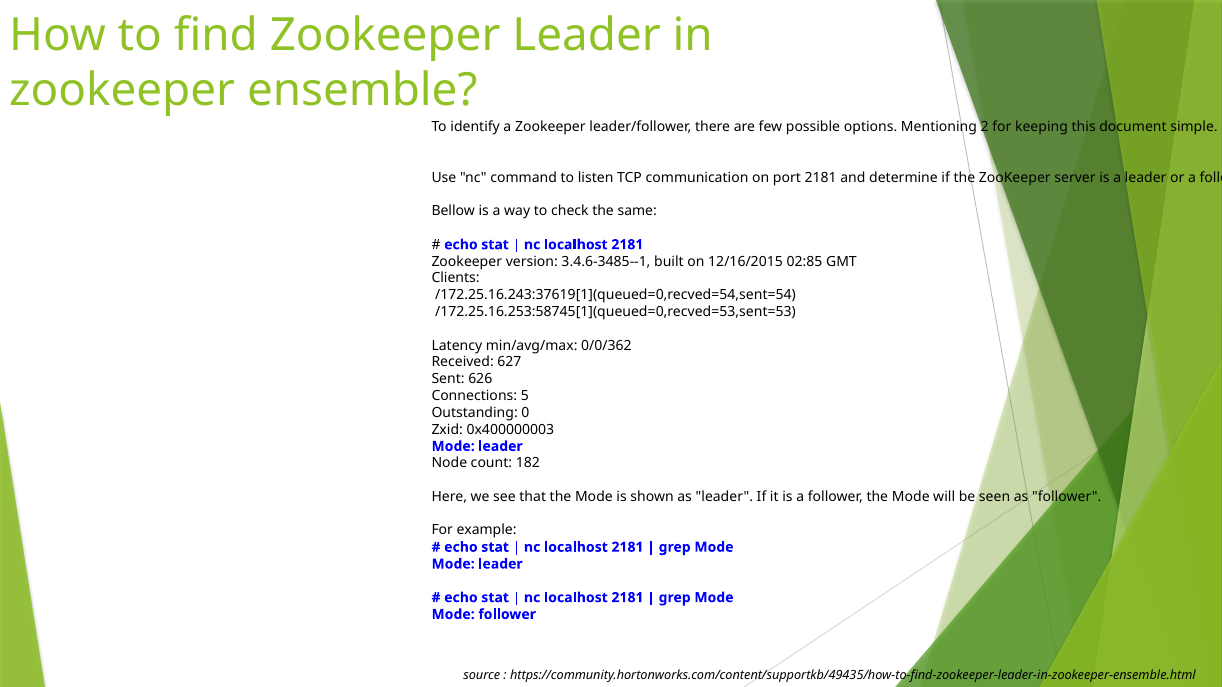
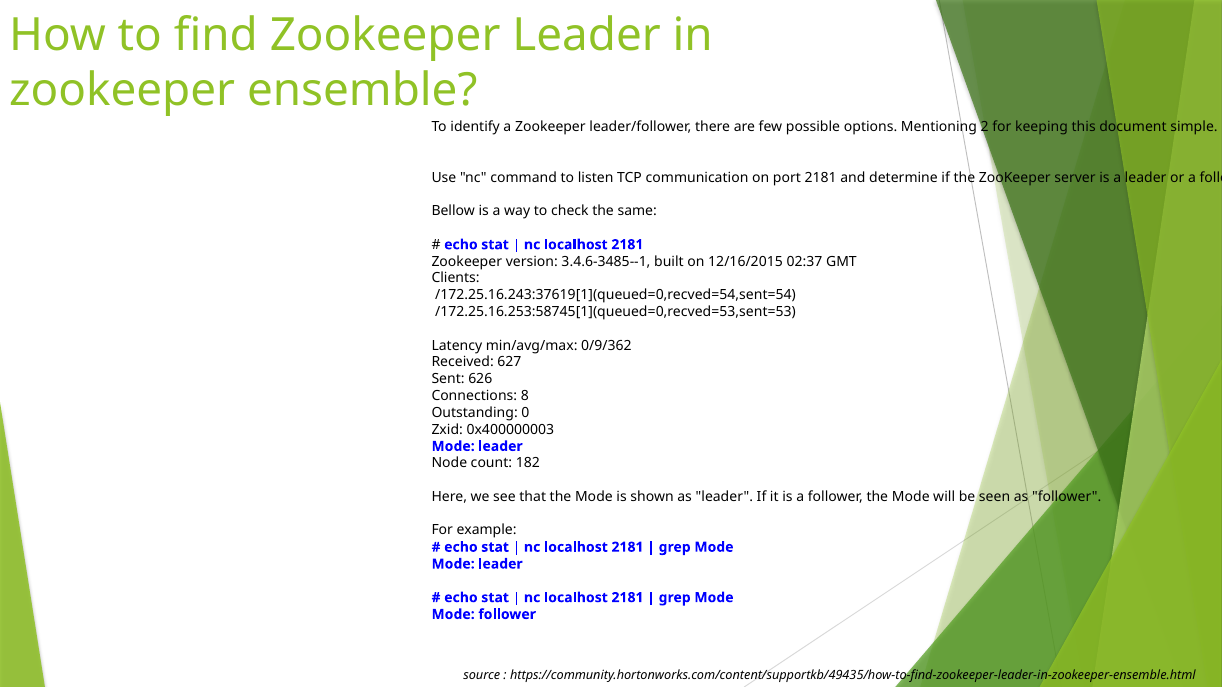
02:85: 02:85 -> 02:37
0/0/362: 0/0/362 -> 0/9/362
5: 5 -> 8
